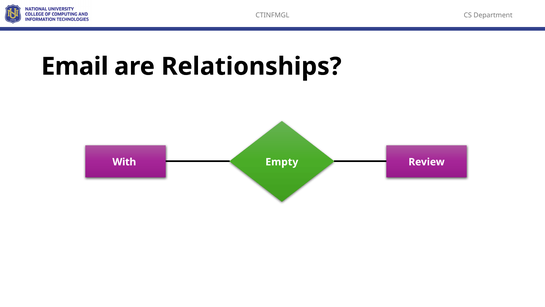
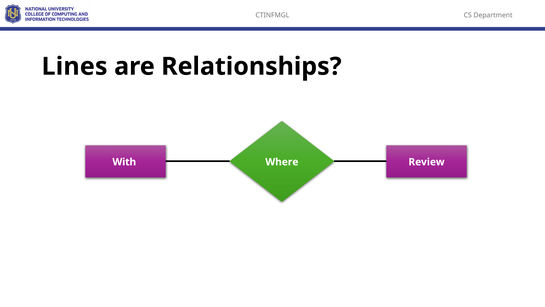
Email: Email -> Lines
Empty: Empty -> Where
